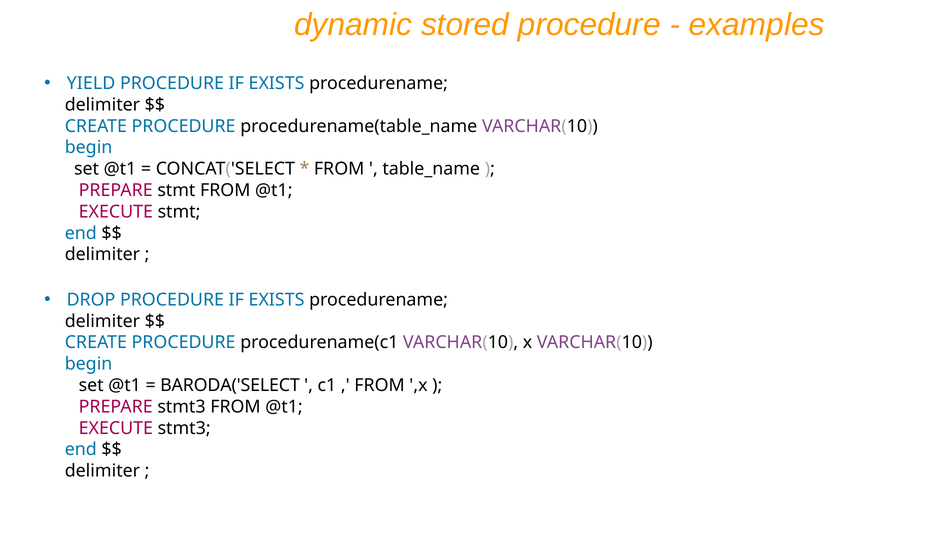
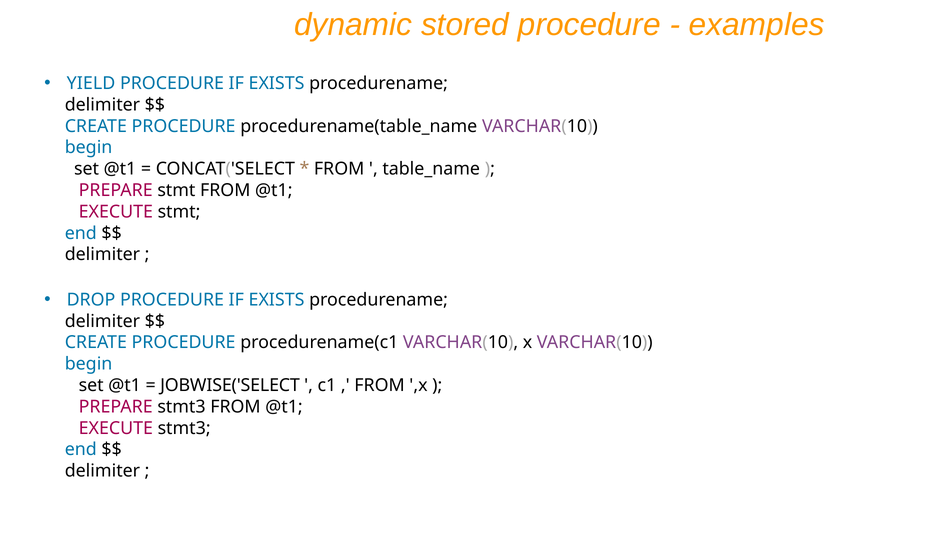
BARODA('SELECT: BARODA('SELECT -> JOBWISE('SELECT
